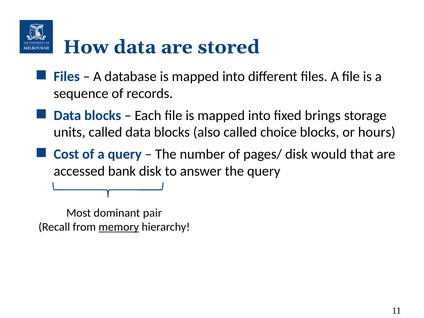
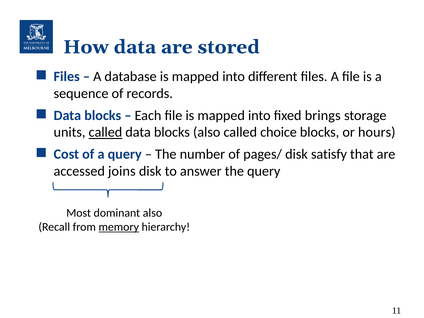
called at (105, 132) underline: none -> present
would: would -> satisfy
bank: bank -> joins
dominant pair: pair -> also
